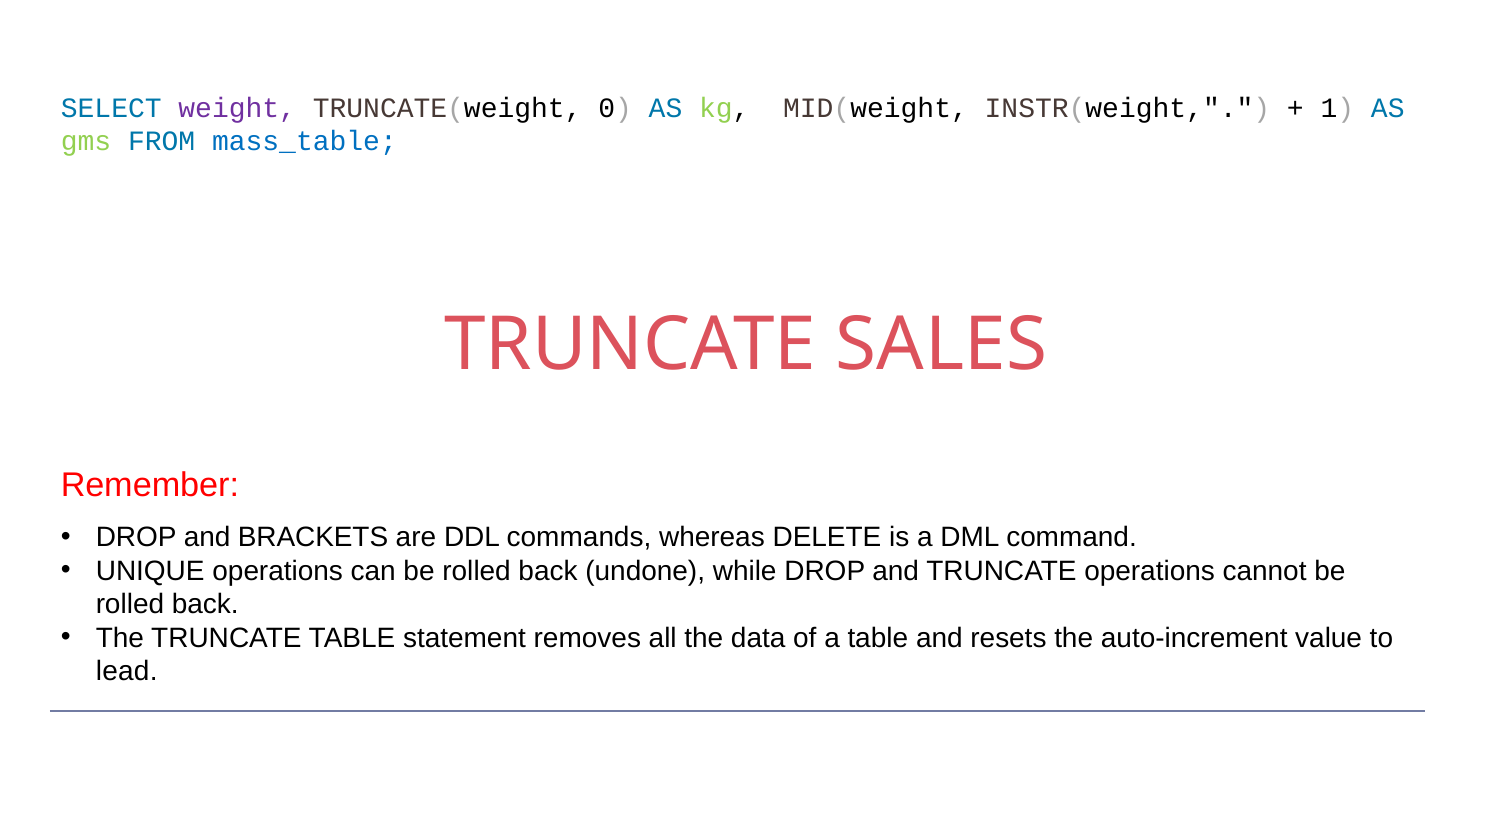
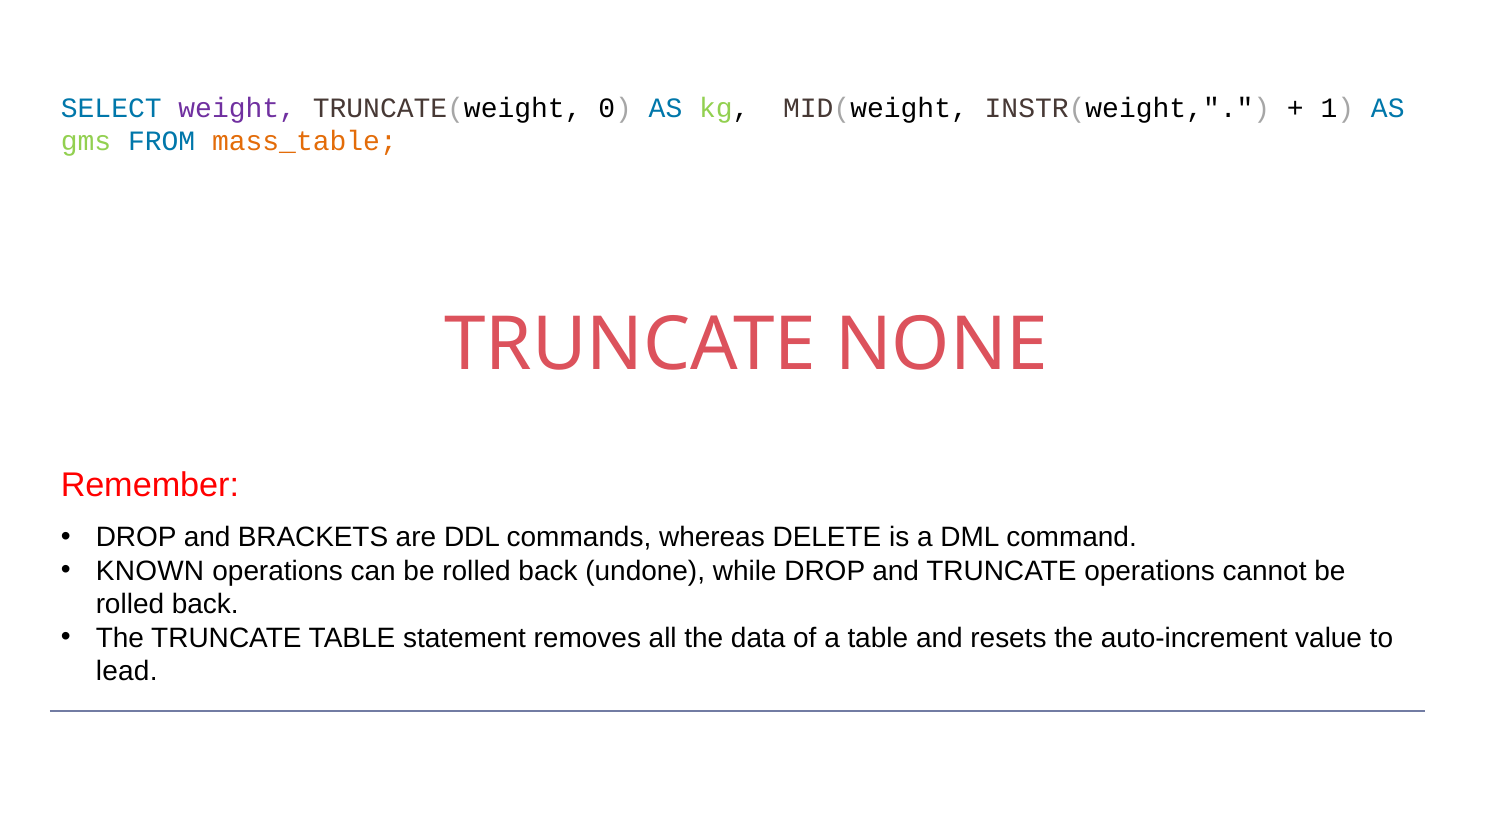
mass_table colour: blue -> orange
SALES: SALES -> NONE
UNIQUE: UNIQUE -> KNOWN
